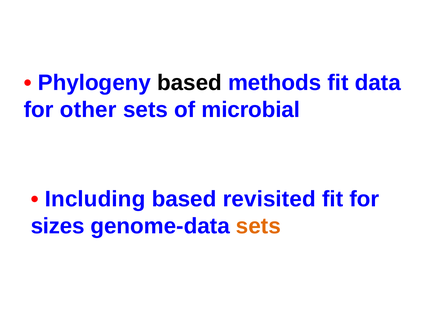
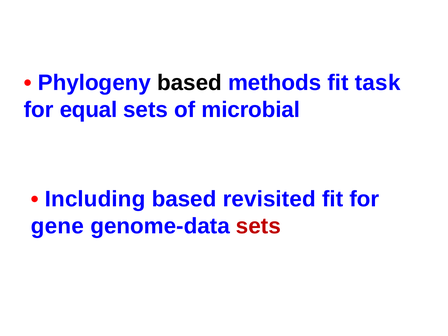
data: data -> task
other: other -> equal
sizes: sizes -> gene
sets at (258, 226) colour: orange -> red
